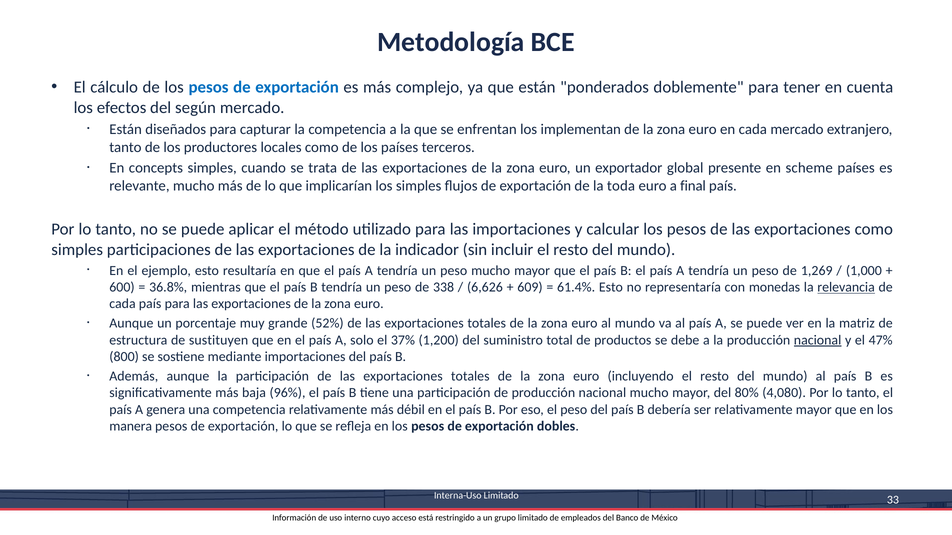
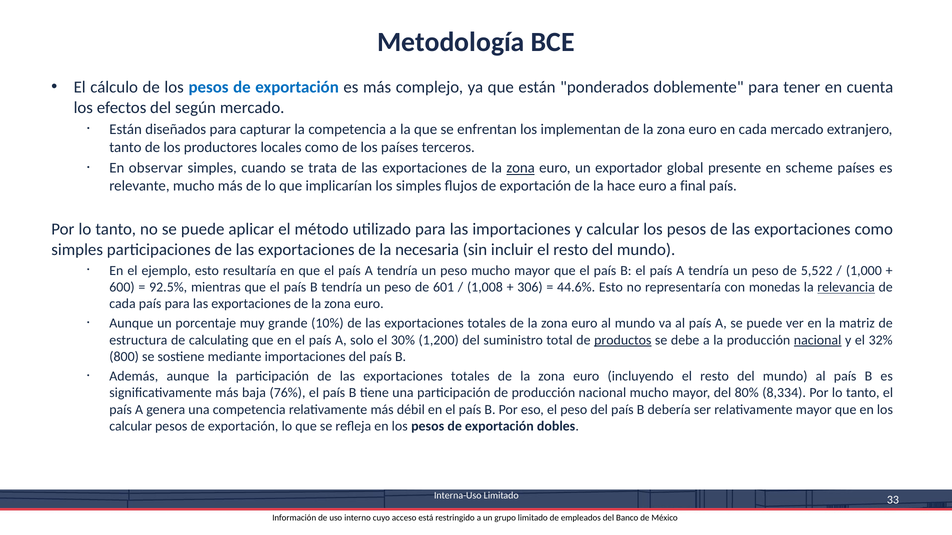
concepts: concepts -> observar
zona at (521, 168) underline: none -> present
toda: toda -> hace
indicador: indicador -> necesaria
1,269: 1,269 -> 5,522
36.8%: 36.8% -> 92.5%
338: 338 -> 601
6,626: 6,626 -> 1,008
609: 609 -> 306
61.4%: 61.4% -> 44.6%
52%: 52% -> 10%
sustituyen: sustituyen -> calculating
37%: 37% -> 30%
productos underline: none -> present
47%: 47% -> 32%
96%: 96% -> 76%
4,080: 4,080 -> 8,334
manera at (131, 427): manera -> calcular
